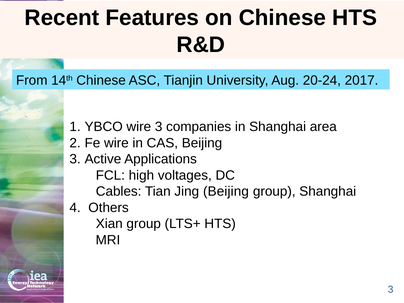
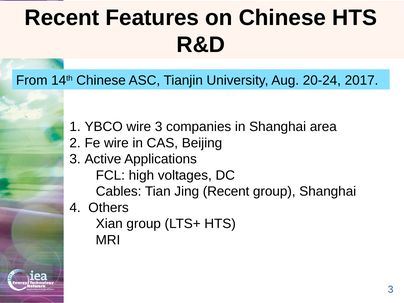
Jing Beijing: Beijing -> Recent
